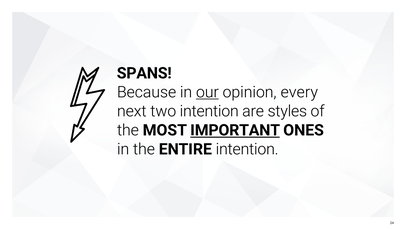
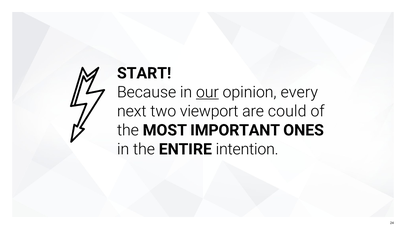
SPANS: SPANS -> START
two intention: intention -> viewport
styles: styles -> could
IMPORTANT underline: present -> none
